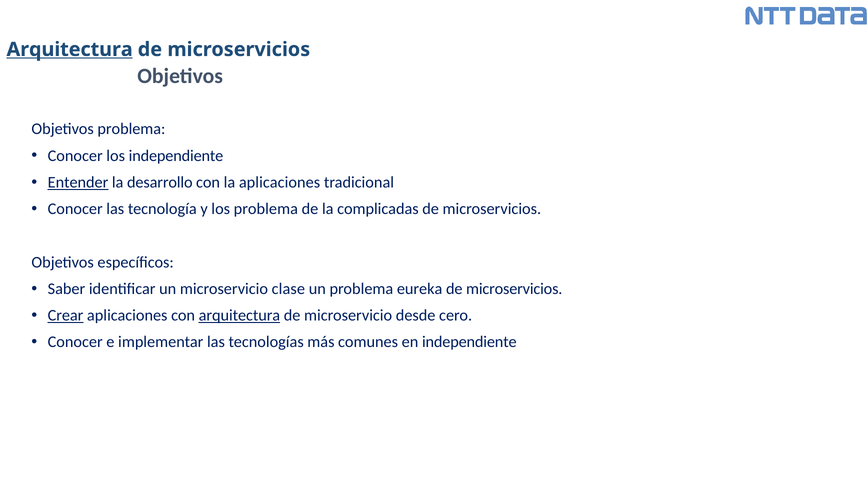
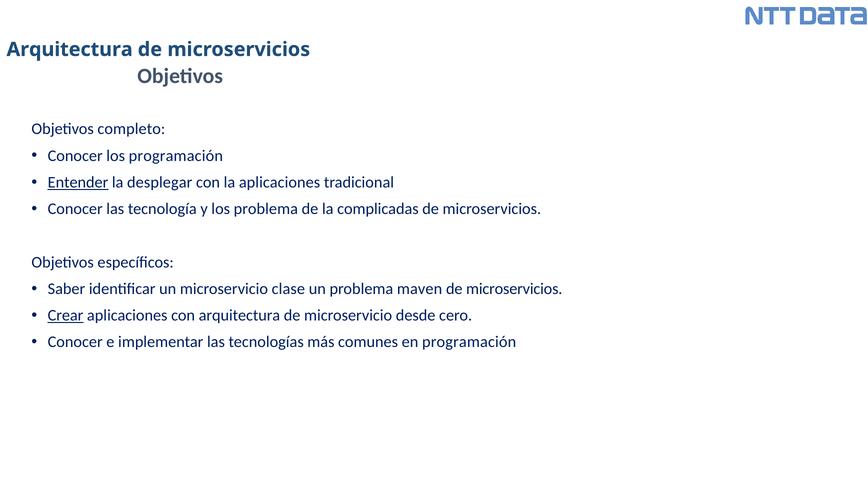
Arquitectura at (70, 49) underline: present -> none
Objetivos problema: problema -> completo
los independiente: independiente -> programación
desarrollo: desarrollo -> desplegar
eureka: eureka -> maven
arquitectura at (239, 316) underline: present -> none
en independiente: independiente -> programación
